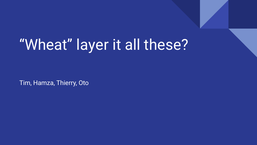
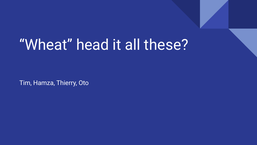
layer: layer -> head
